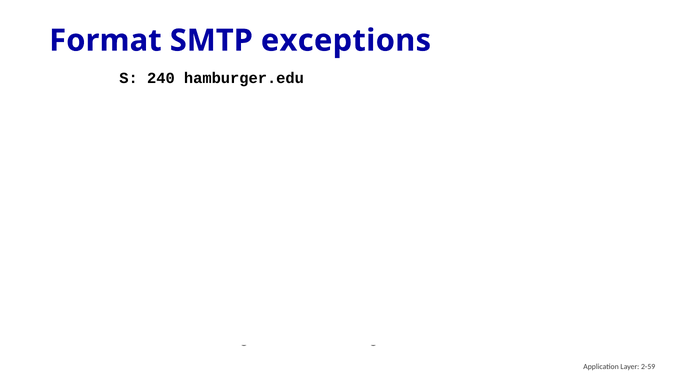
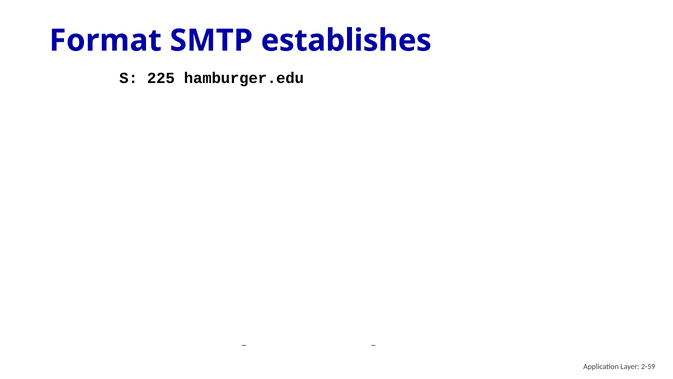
exceptions: exceptions -> establishes
240: 240 -> 225
